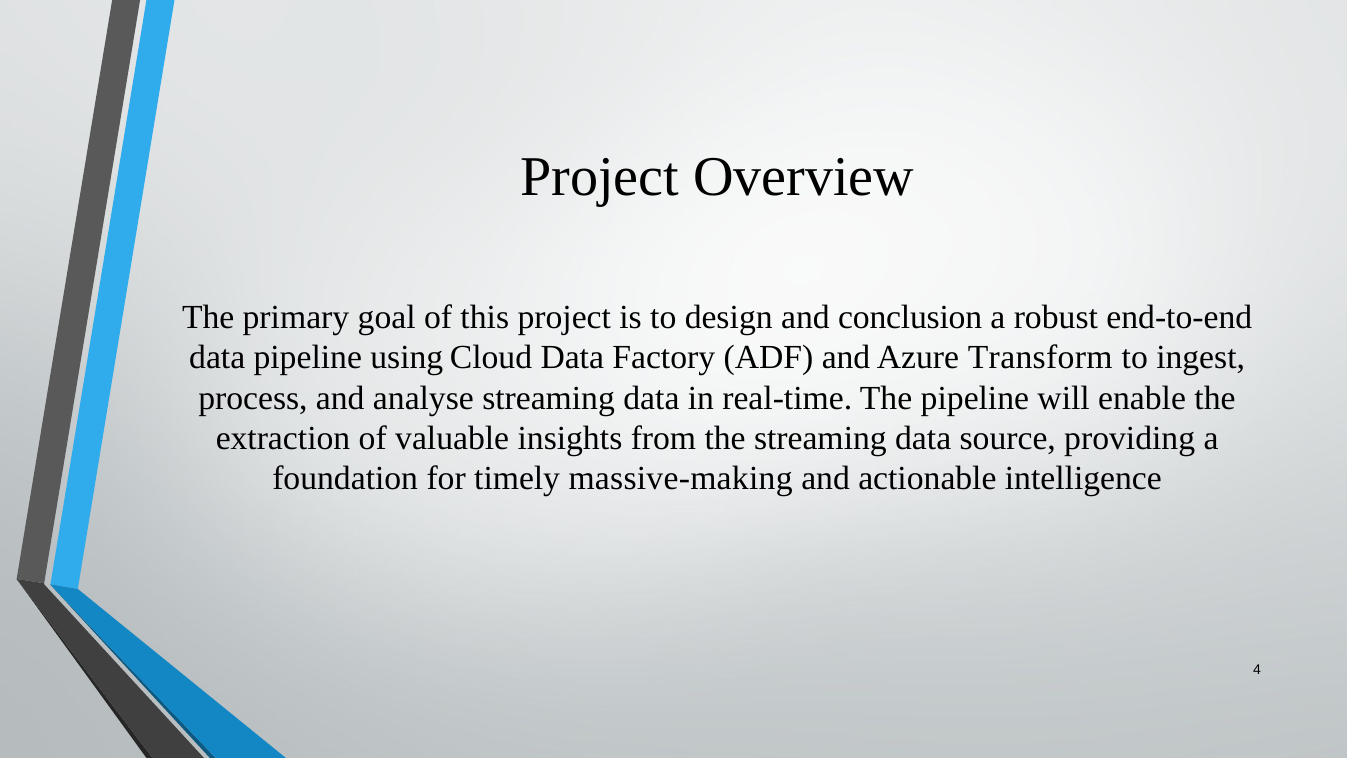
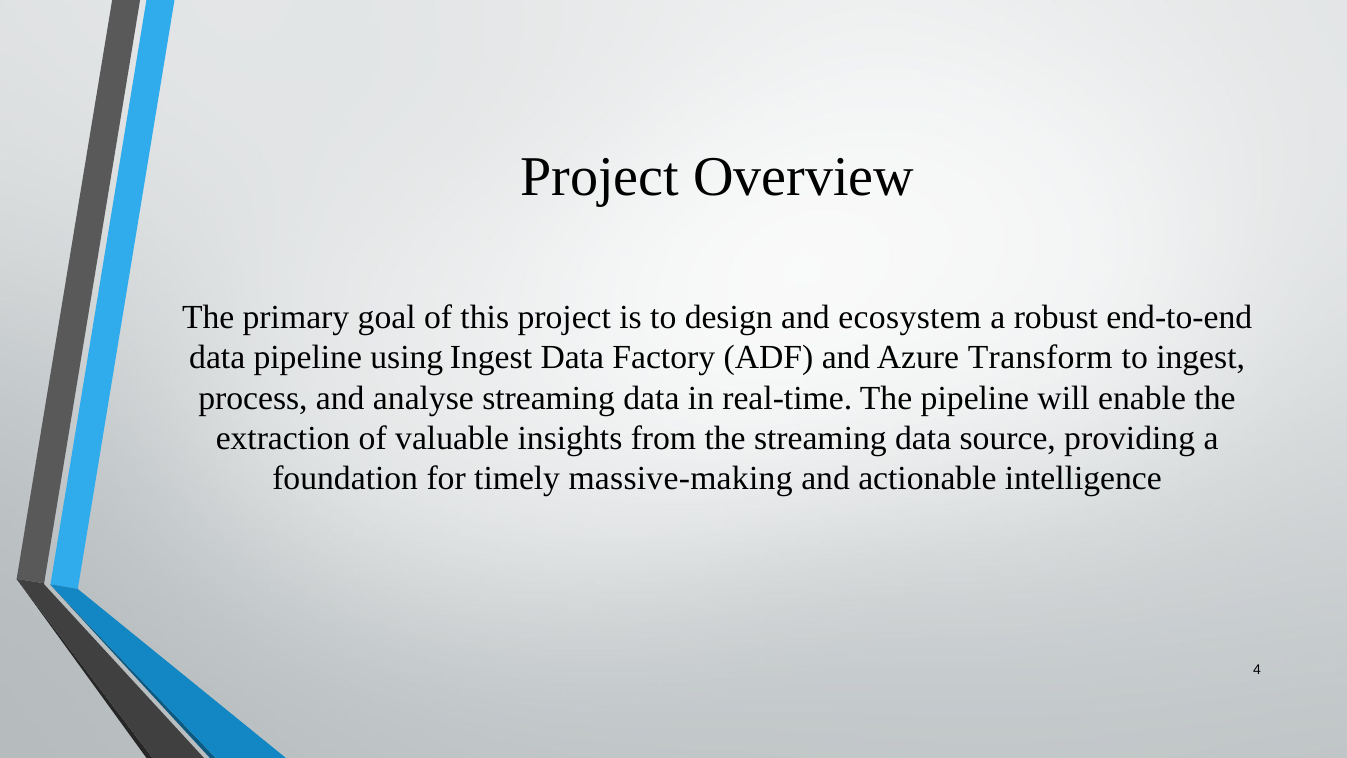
conclusion: conclusion -> ecosystem
using Cloud: Cloud -> Ingest
